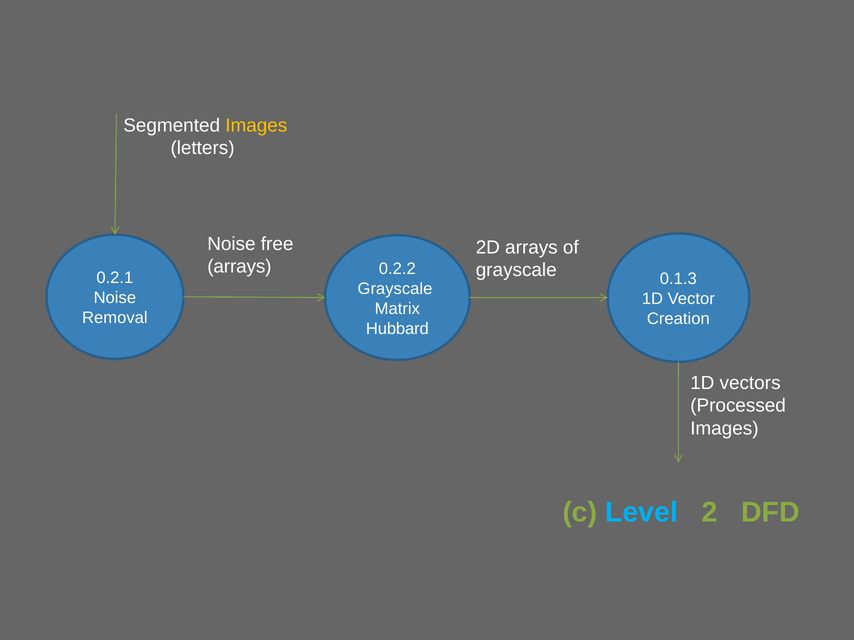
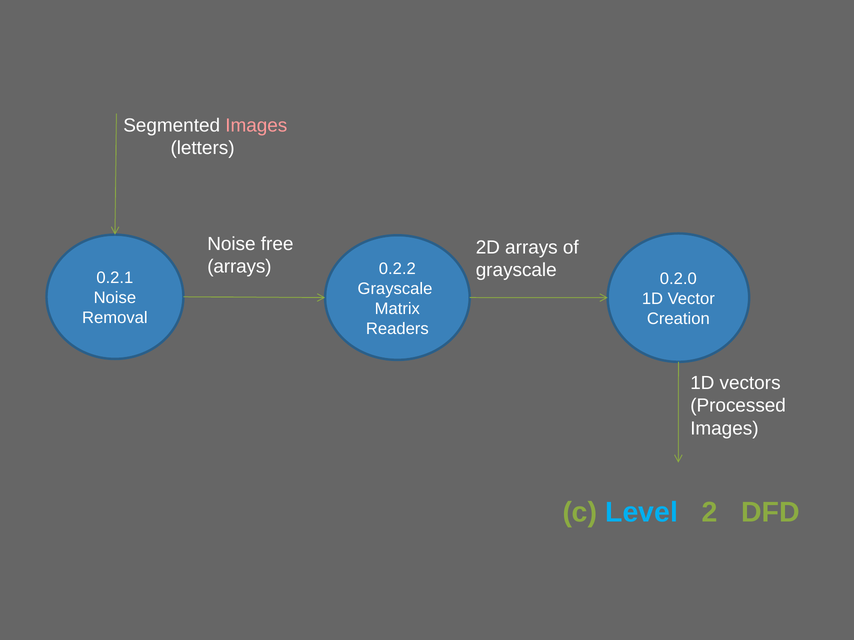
Images at (256, 126) colour: yellow -> pink
0.1.3: 0.1.3 -> 0.2.0
Hubbard: Hubbard -> Readers
